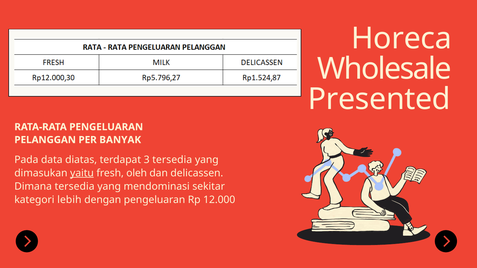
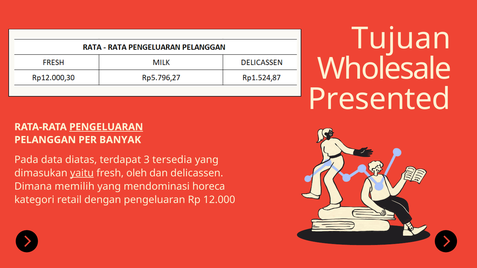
Horeca: Horeca -> Tujuan
PENGELUARAN at (106, 127) underline: none -> present
Dimana tersedia: tersedia -> memilih
sekitar: sekitar -> horeca
lebih: lebih -> retail
